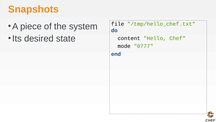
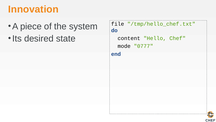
Snapshots: Snapshots -> Innovation
